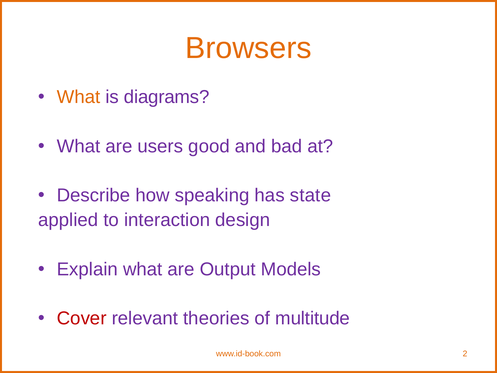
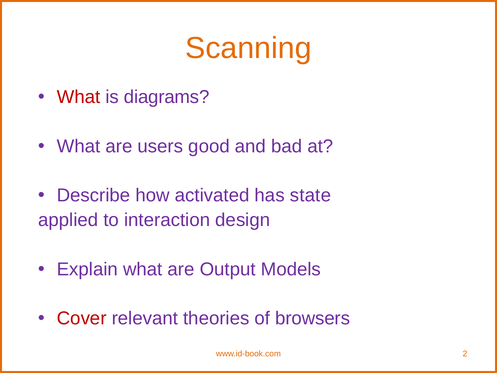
Browsers: Browsers -> Scanning
What at (79, 97) colour: orange -> red
speaking: speaking -> activated
multitude: multitude -> browsers
